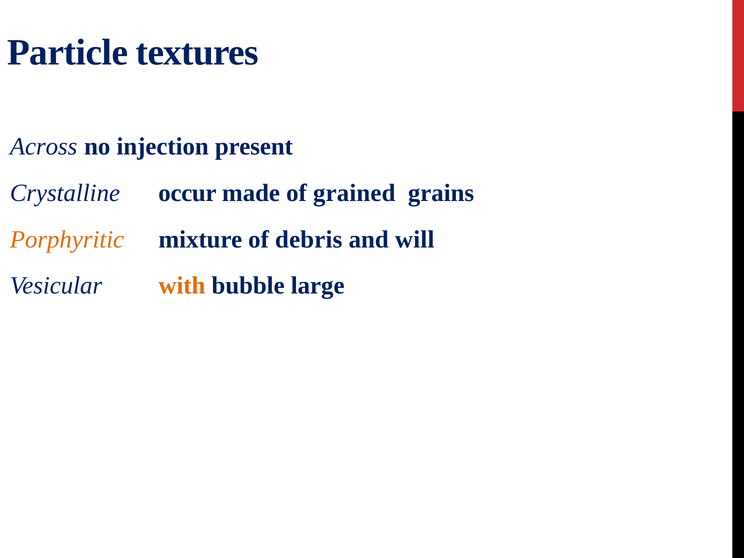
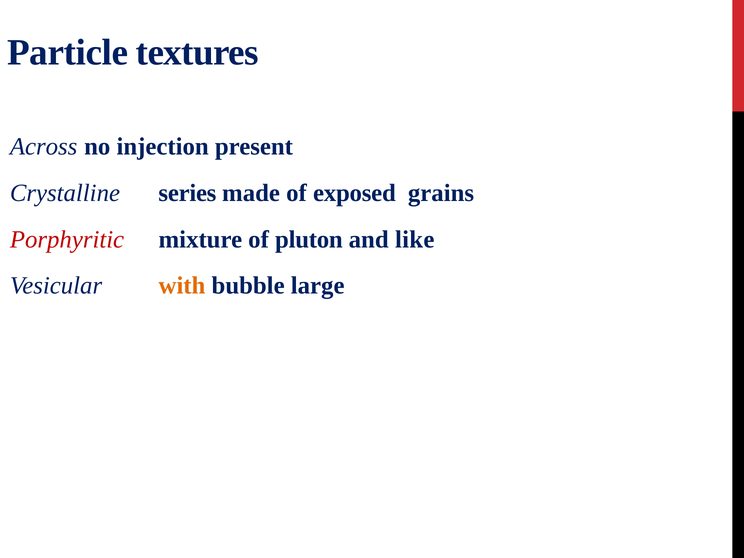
occur: occur -> series
grained: grained -> exposed
Porphyritic colour: orange -> red
debris: debris -> pluton
will: will -> like
